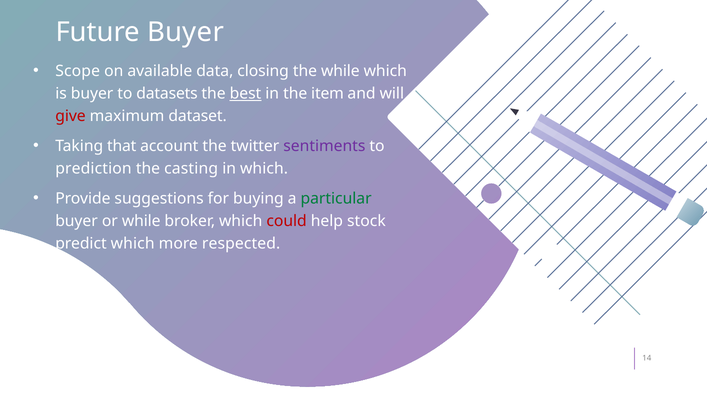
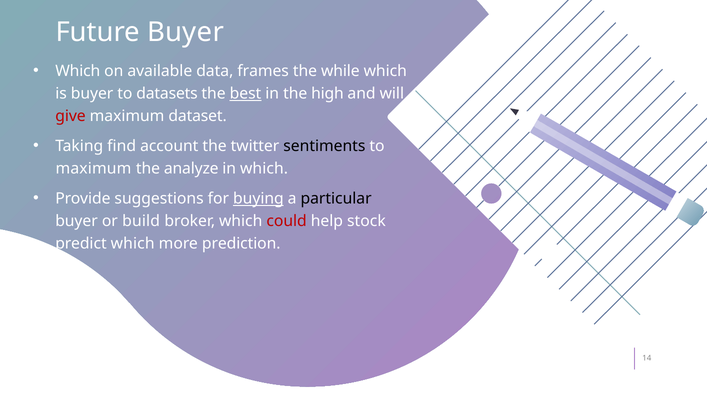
Scope at (78, 71): Scope -> Which
closing: closing -> frames
item: item -> high
that: that -> find
sentiments colour: purple -> black
prediction at (93, 169): prediction -> maximum
casting: casting -> analyze
buying underline: none -> present
particular colour: green -> black
or while: while -> build
respected: respected -> prediction
